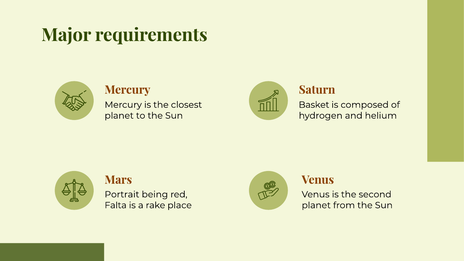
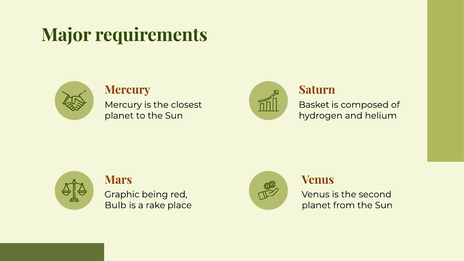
Portrait: Portrait -> Graphic
Falta: Falta -> Bulb
